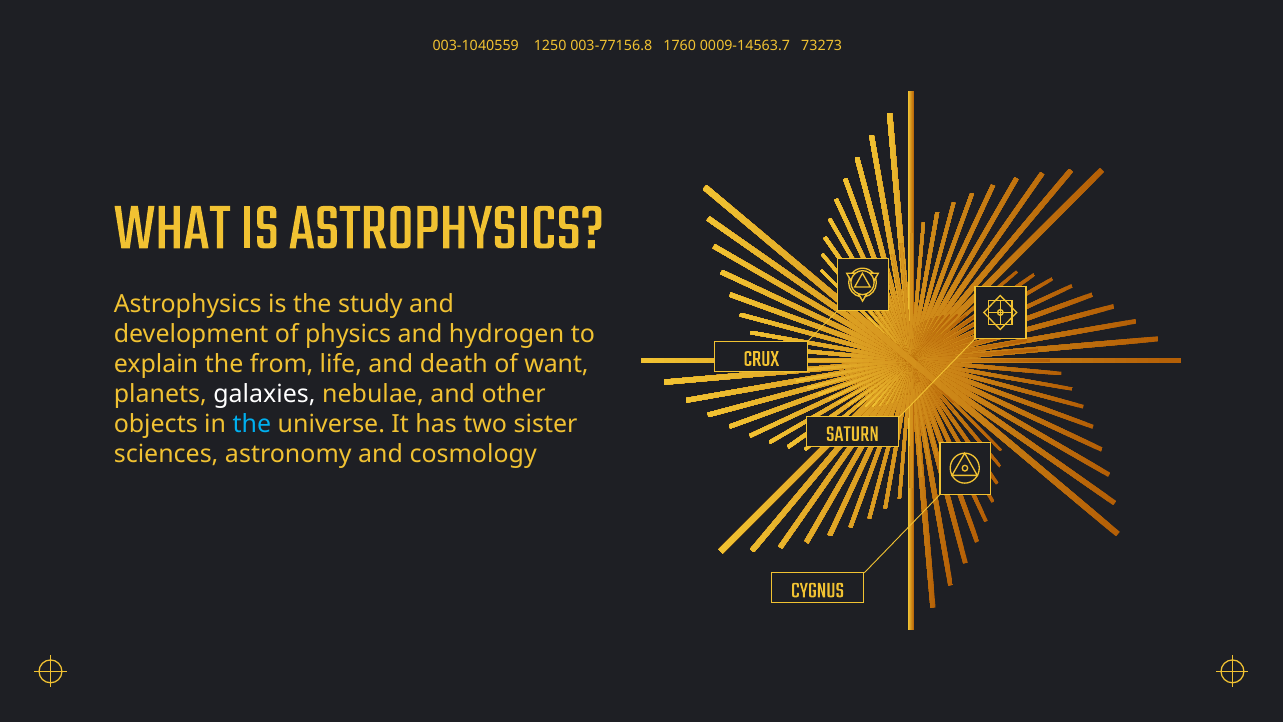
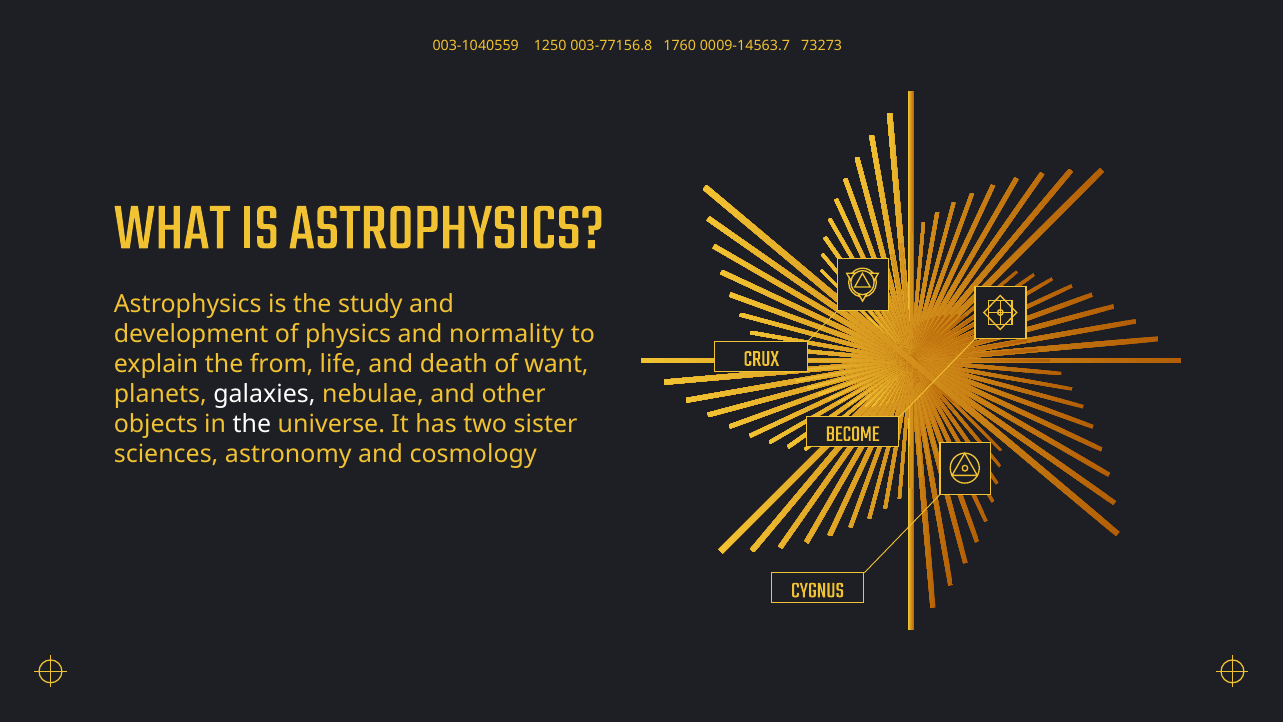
hydrogen: hydrogen -> normality
the at (252, 424) colour: light blue -> white
SATURN: SATURN -> BECOME
